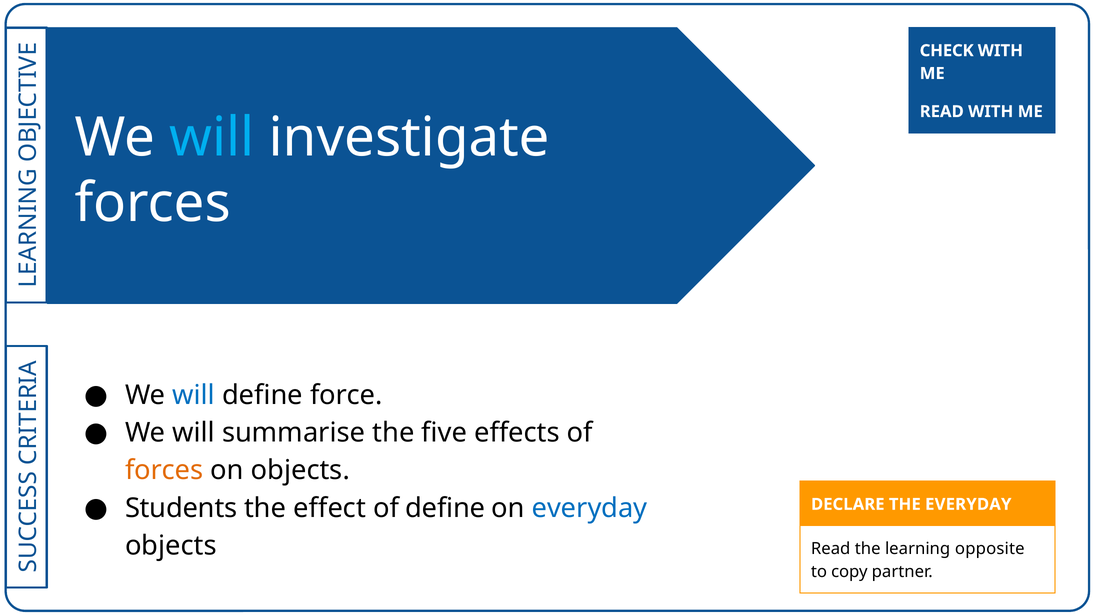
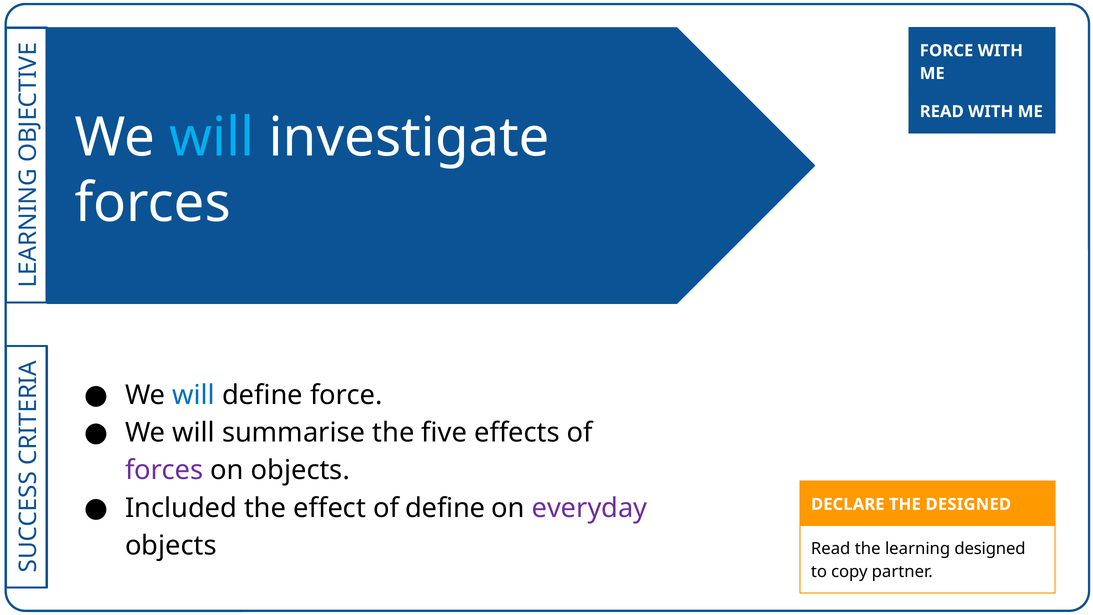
CHECK at (947, 51): CHECK -> FORCE
forces at (164, 470) colour: orange -> purple
Students: Students -> Included
everyday at (590, 508) colour: blue -> purple
THE EVERYDAY: EVERYDAY -> DESIGNED
learning opposite: opposite -> designed
